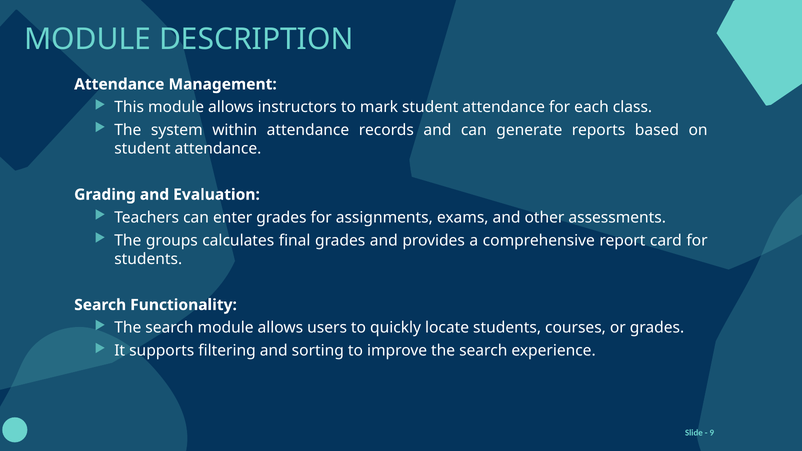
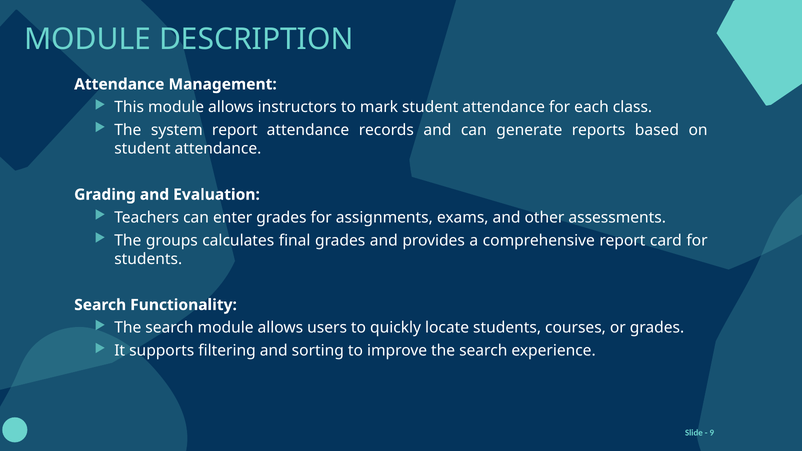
system within: within -> report
